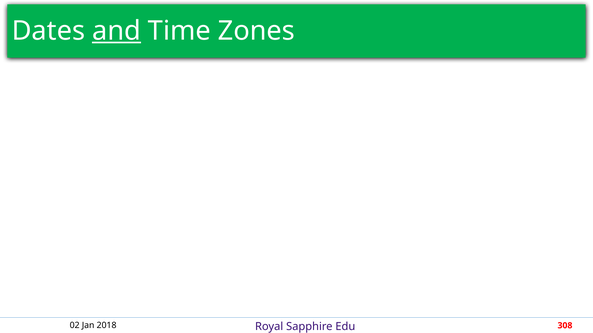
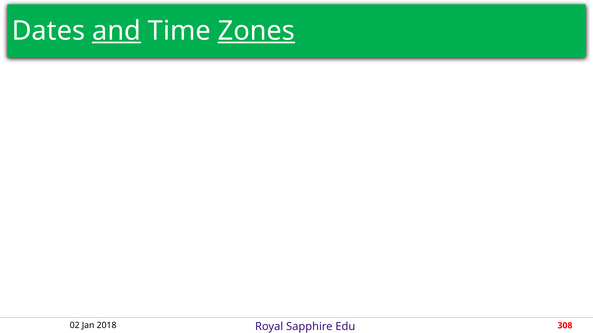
Zones underline: none -> present
